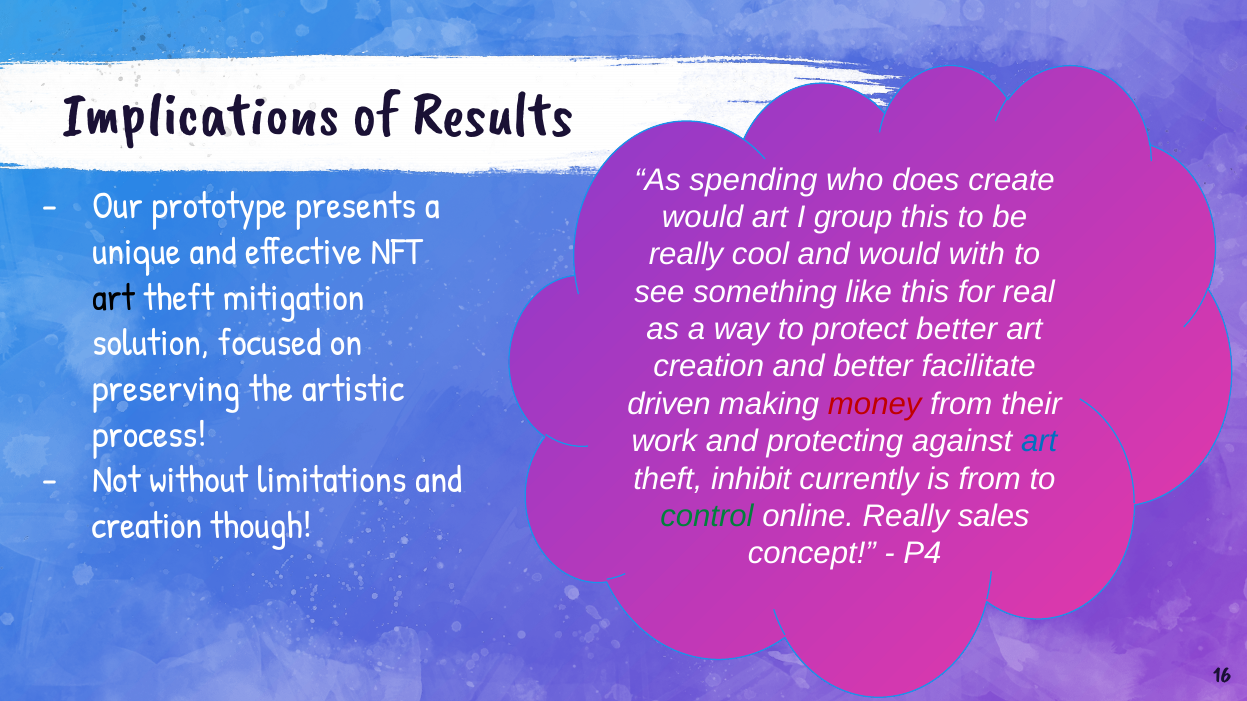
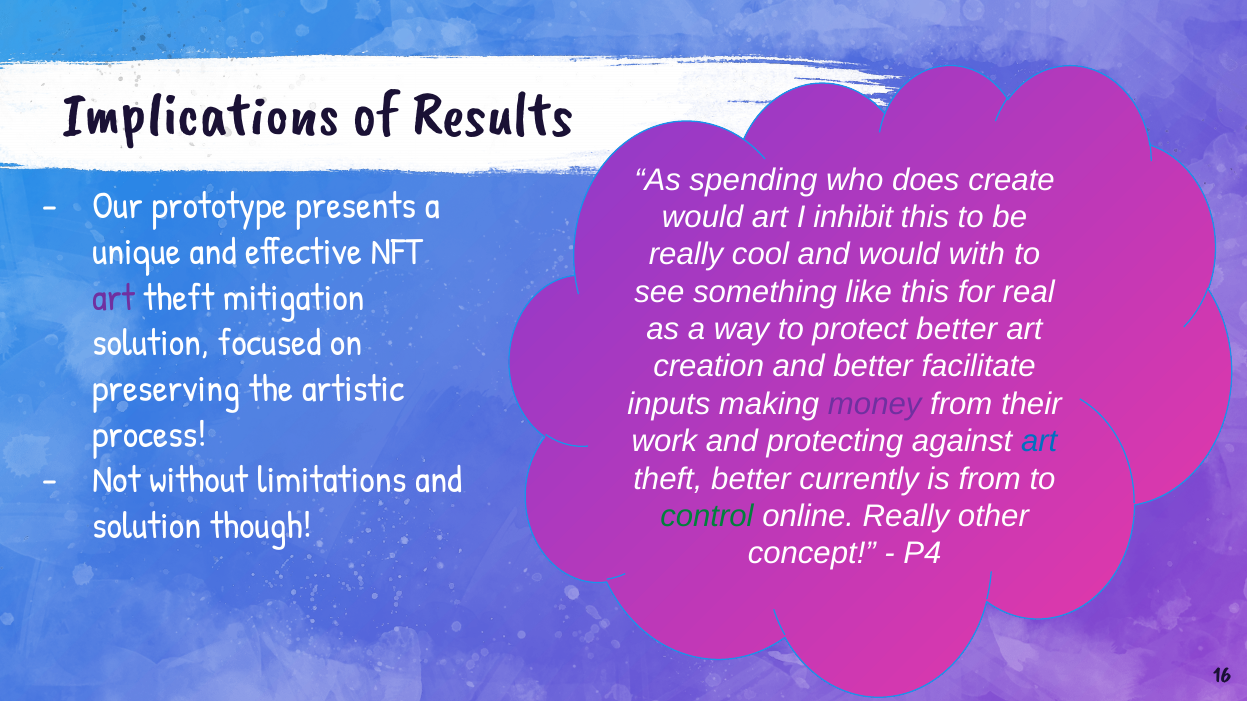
group: group -> inhibit
art at (113, 298) colour: black -> purple
driven: driven -> inputs
money colour: red -> purple
theft inhibit: inhibit -> better
sales: sales -> other
creation at (147, 526): creation -> solution
